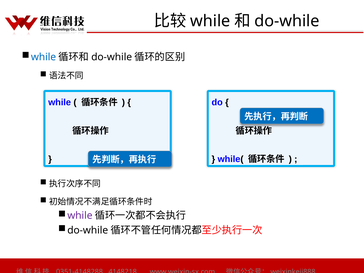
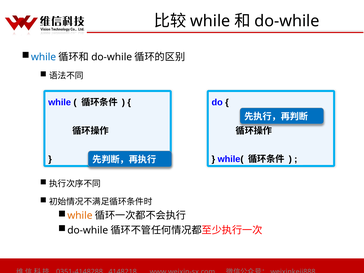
while at (80, 216) colour: purple -> orange
